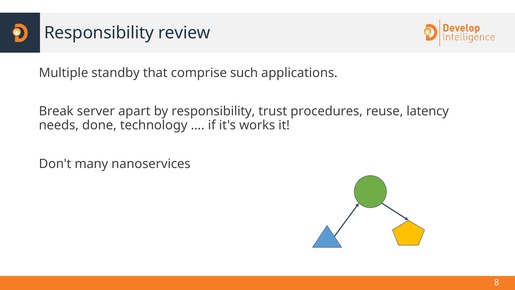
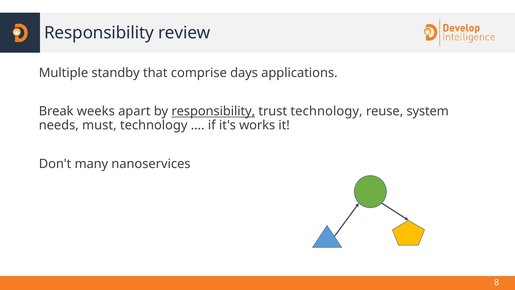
such: such -> days
server: server -> weeks
responsibility at (213, 111) underline: none -> present
trust procedures: procedures -> technology
latency: latency -> system
done: done -> must
